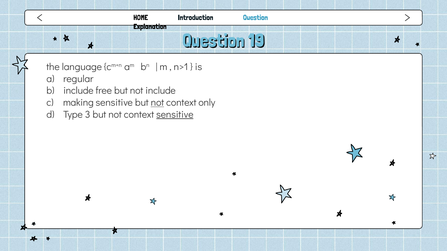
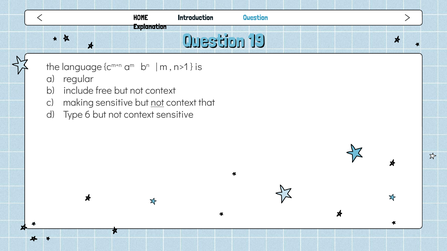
free but not include: include -> context
only: only -> that
3: 3 -> 6
sensitive at (175, 115) underline: present -> none
